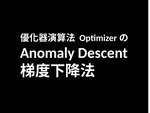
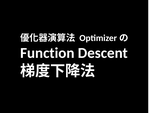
Anomaly: Anomaly -> Function
